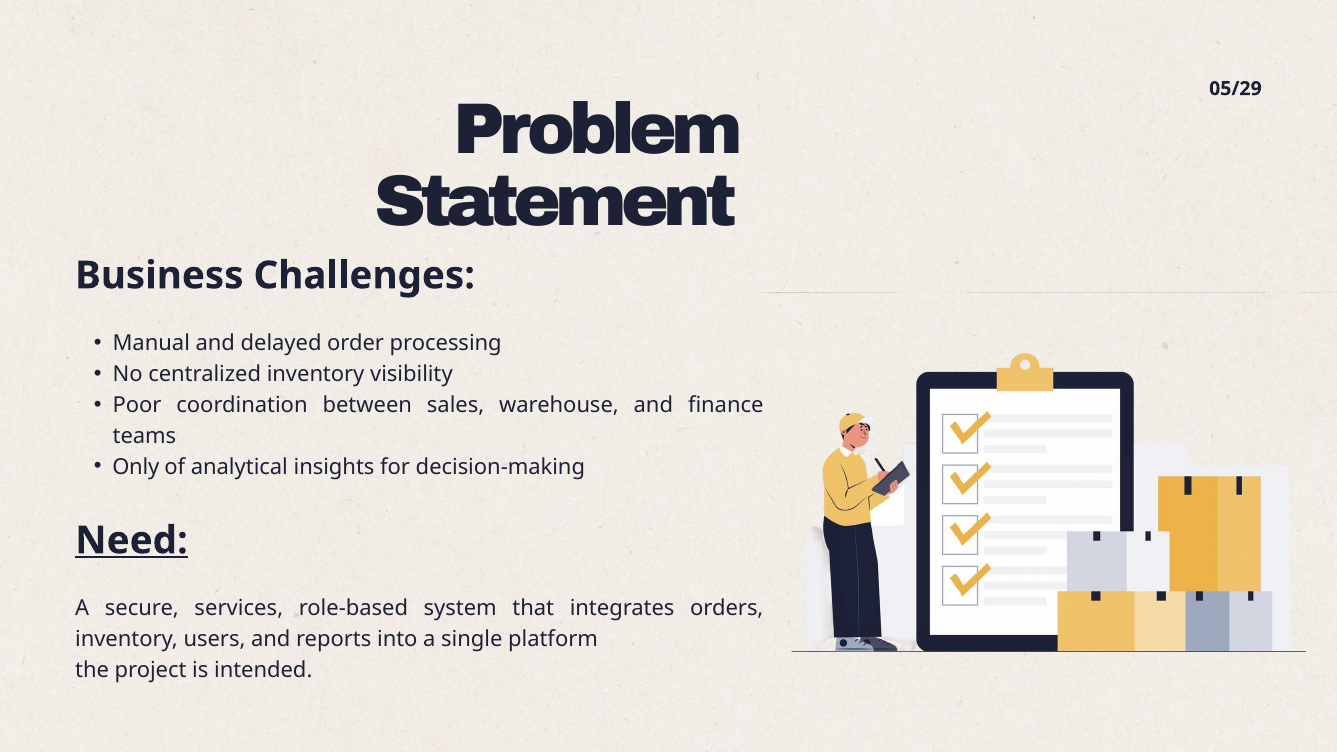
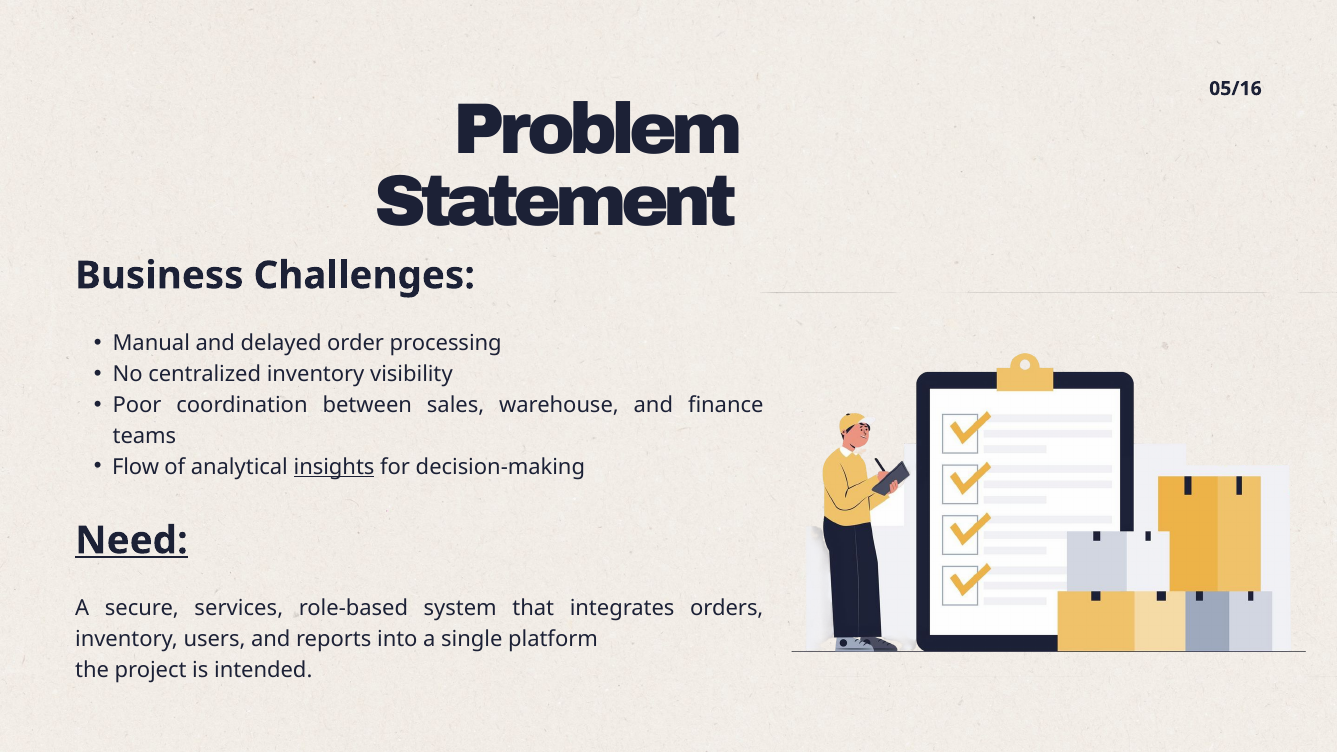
05/29: 05/29 -> 05/16
Only: Only -> Flow
insights underline: none -> present
